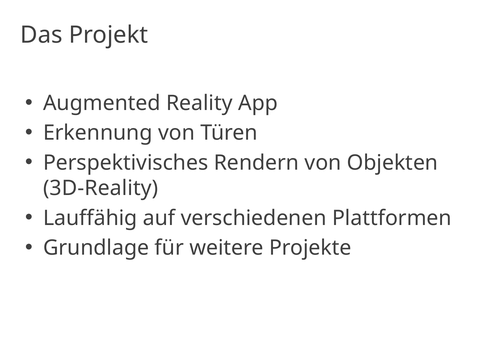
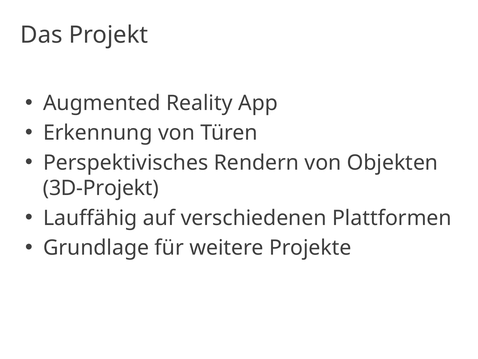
3D-Reality: 3D-Reality -> 3D-Projekt
